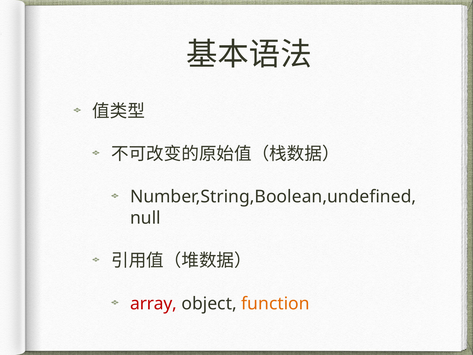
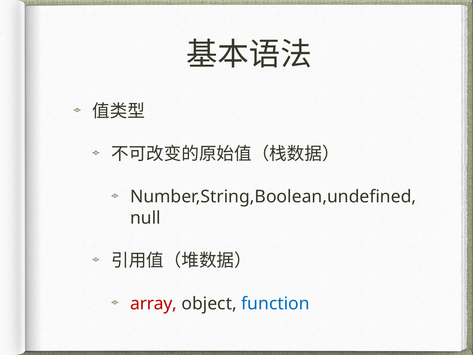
function colour: orange -> blue
